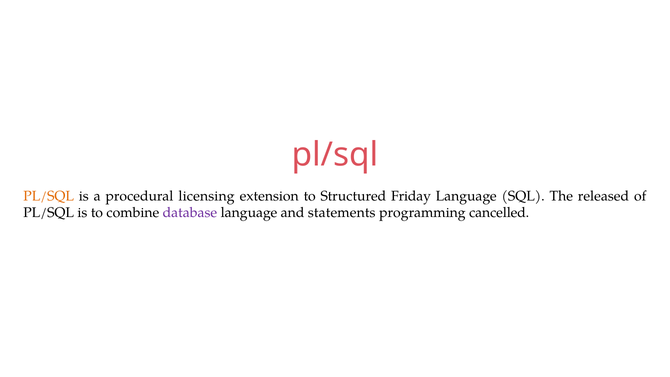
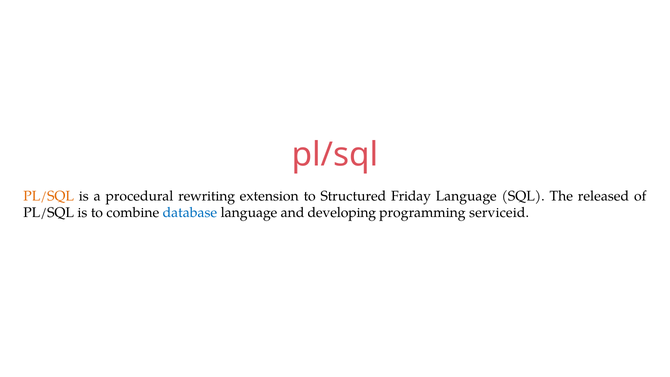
licensing: licensing -> rewriting
database colour: purple -> blue
statements: statements -> developing
cancelled: cancelled -> serviceid
